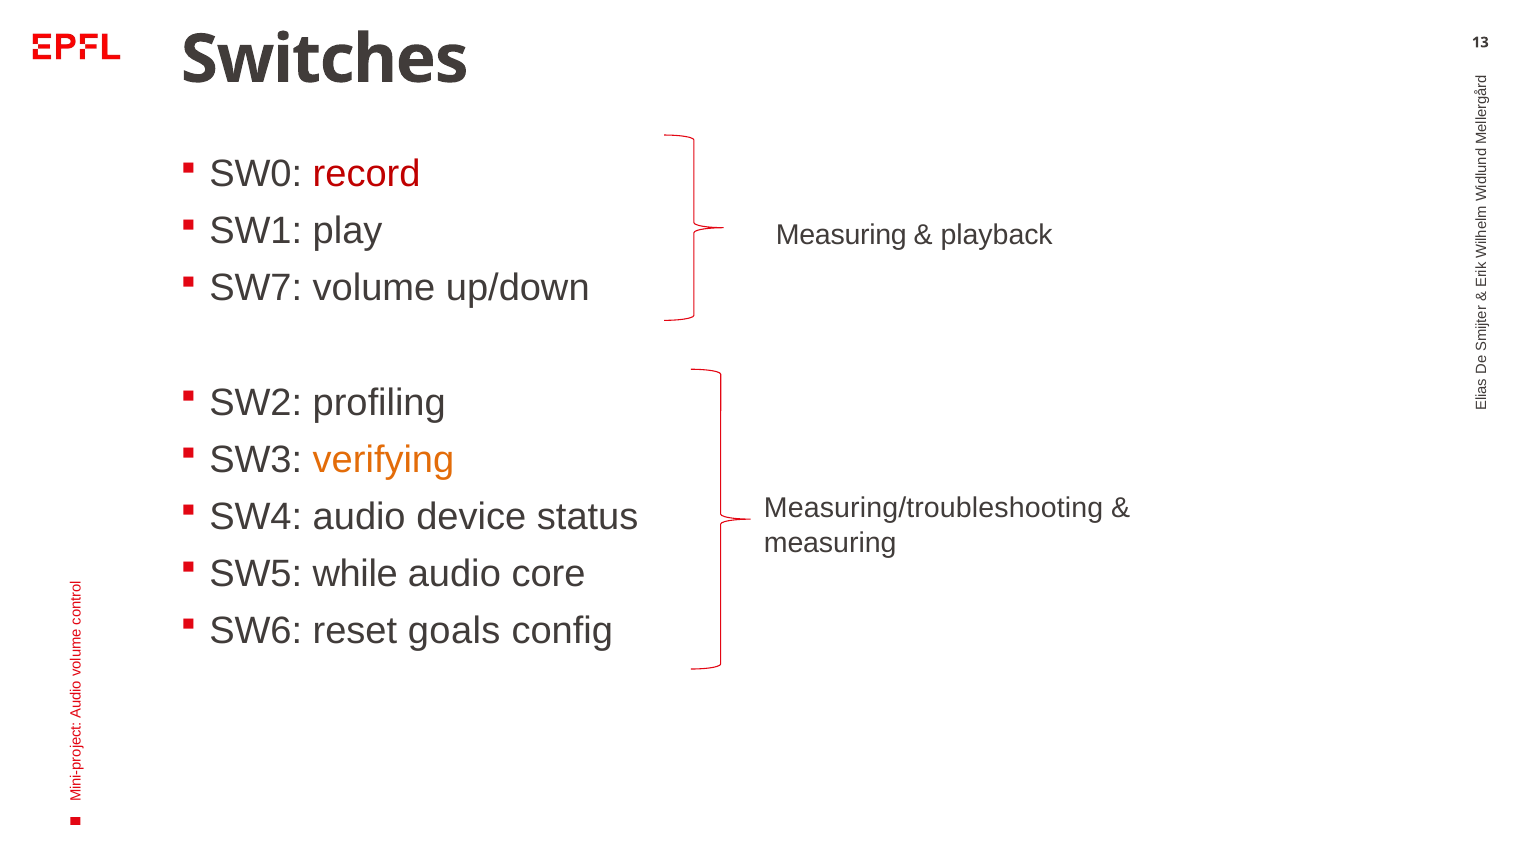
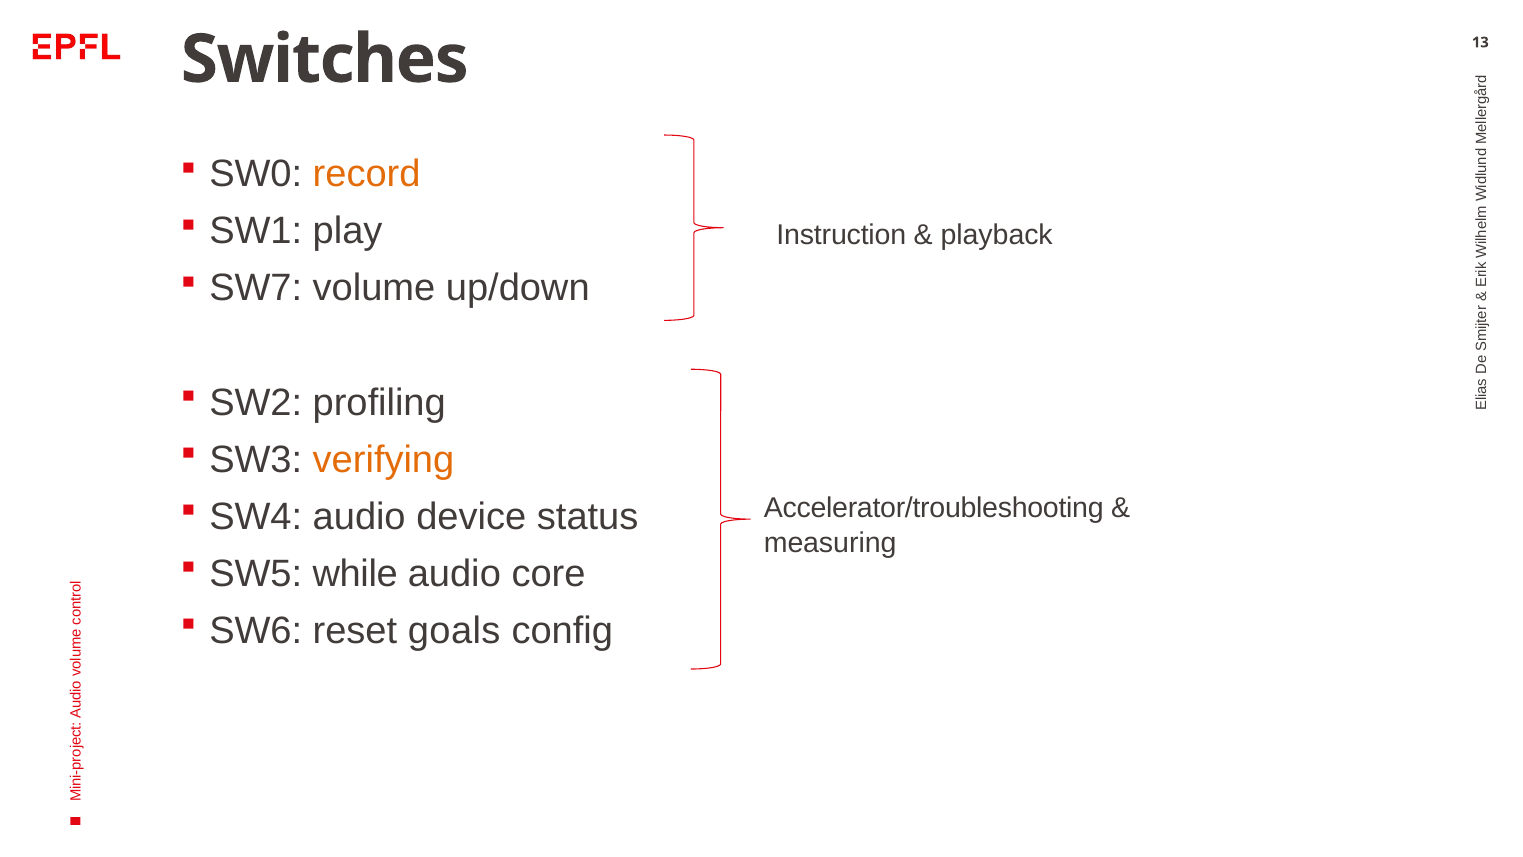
record colour: red -> orange
Measuring at (841, 235): Measuring -> Instruction
Measuring/troubleshooting: Measuring/troubleshooting -> Accelerator/troubleshooting
